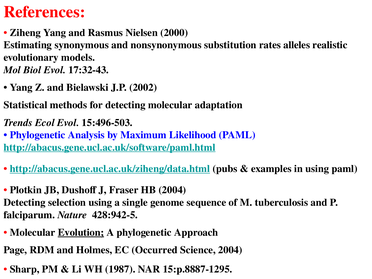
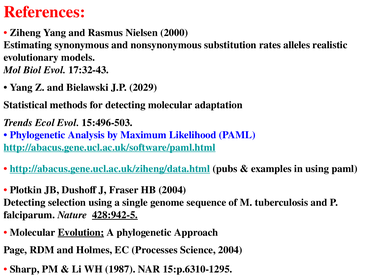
2002: 2002 -> 2029
428:942-5 underline: none -> present
Occurred: Occurred -> Processes
15:p.8887-1295: 15:p.8887-1295 -> 15:p.6310-1295
